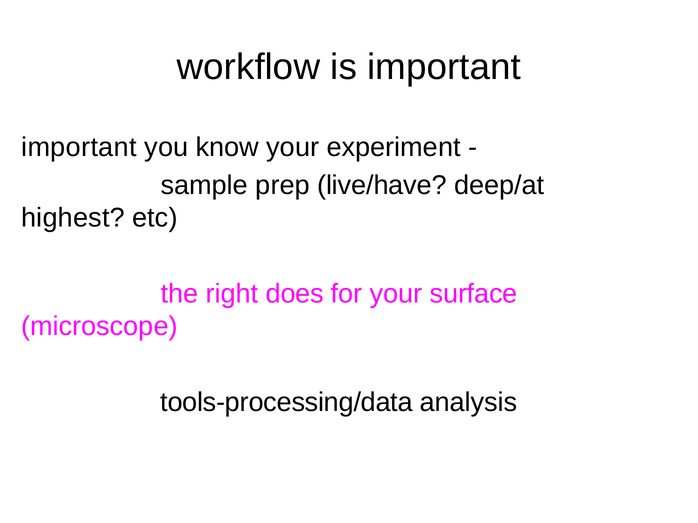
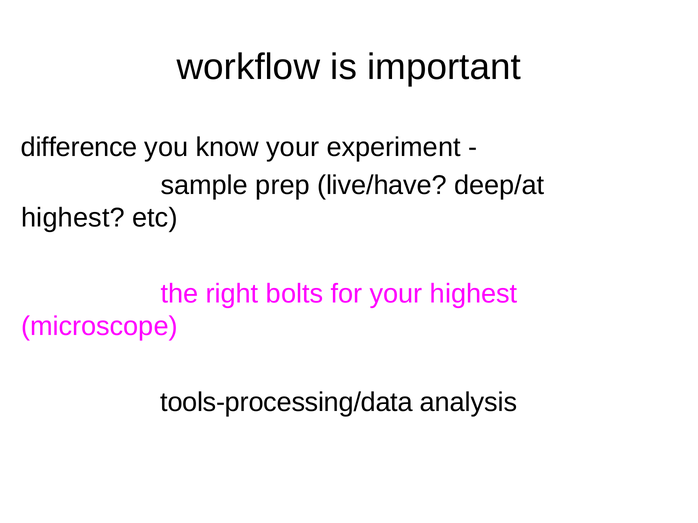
important at (79, 147): important -> difference
does: does -> bolts
your surface: surface -> highest
